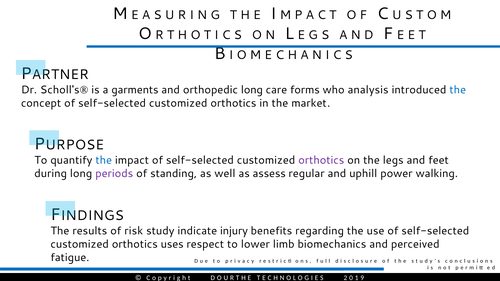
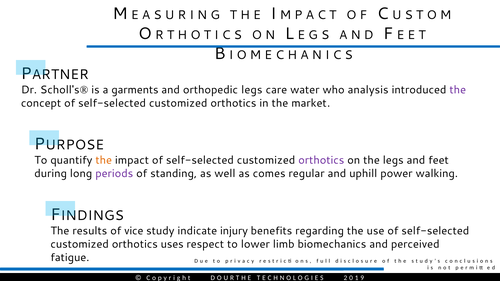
orthopedic long: long -> legs
forms: forms -> water
the at (458, 90) colour: blue -> purple
the at (104, 160) colour: blue -> orange
assess: assess -> comes
risk: risk -> vice
